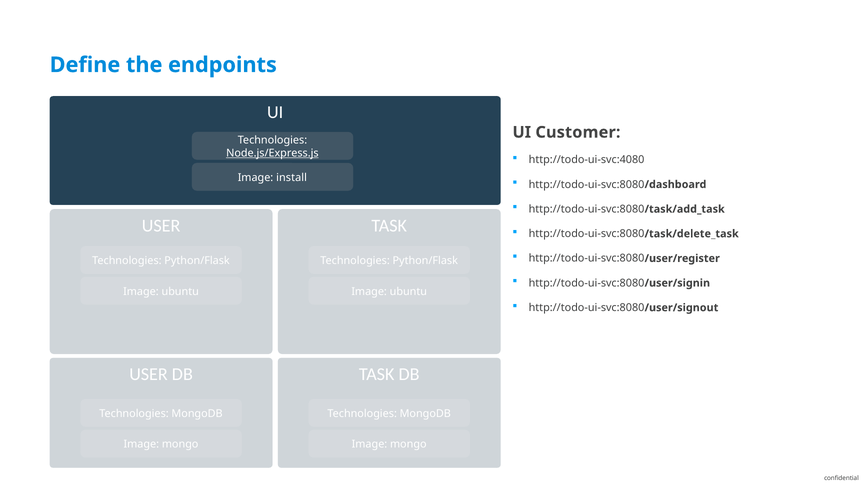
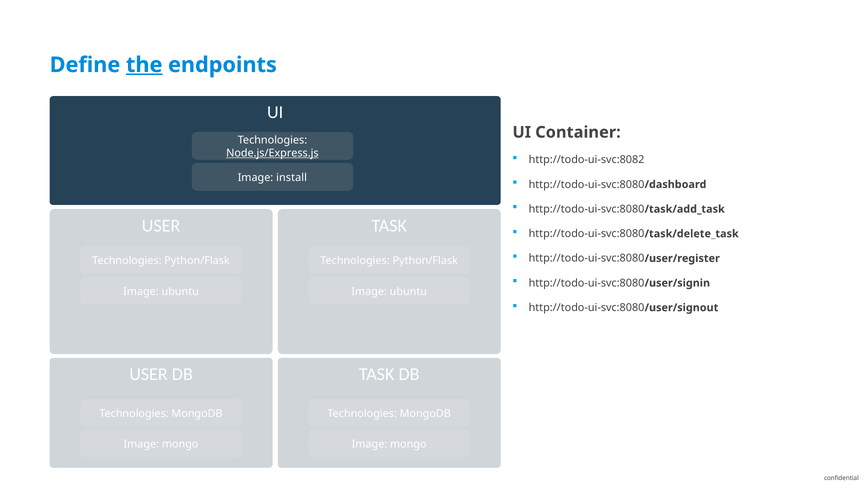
the underline: none -> present
Customer: Customer -> Container
http://todo-ui-svc:4080: http://todo-ui-svc:4080 -> http://todo-ui-svc:8082
